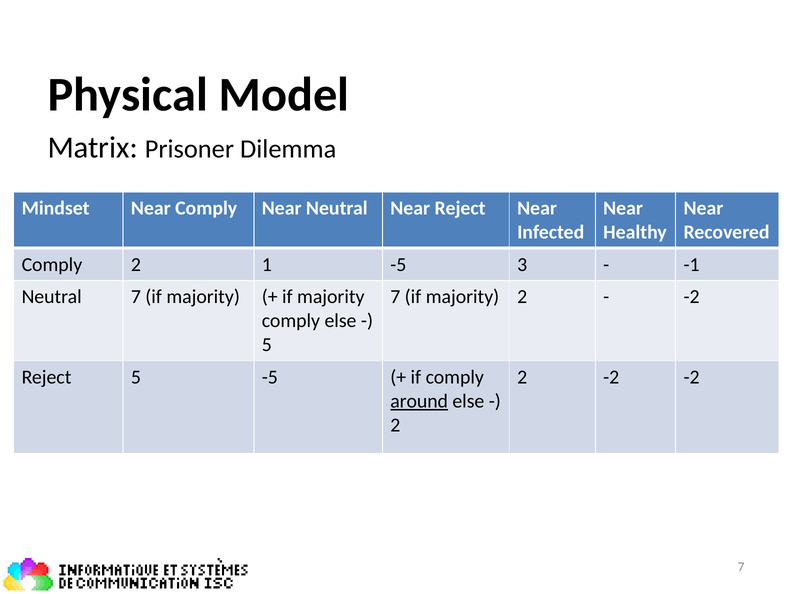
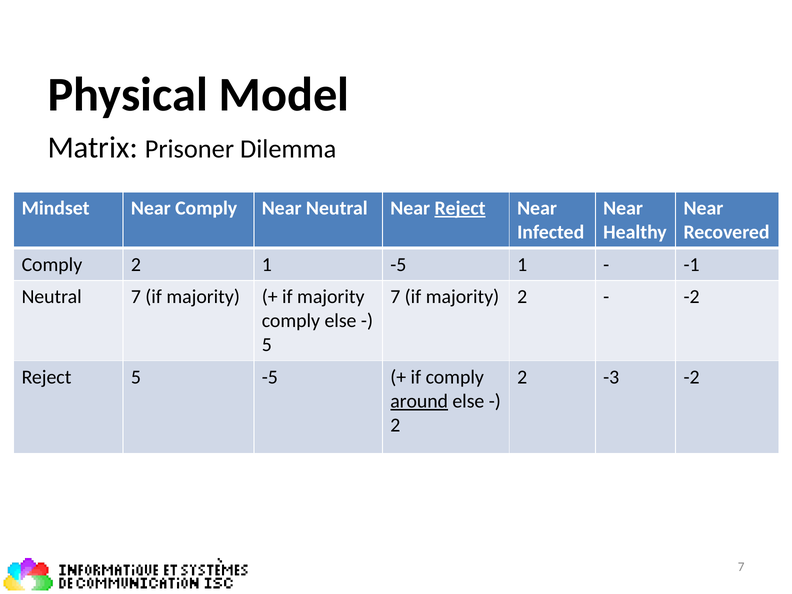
Reject at (460, 208) underline: none -> present
-5 3: 3 -> 1
2 -2: -2 -> -3
